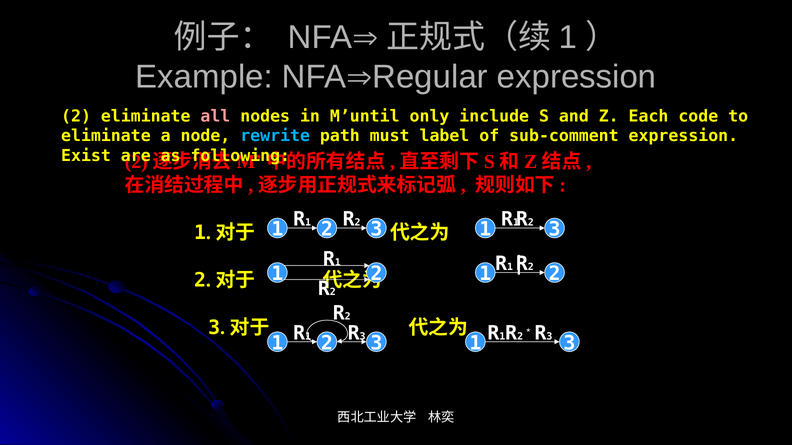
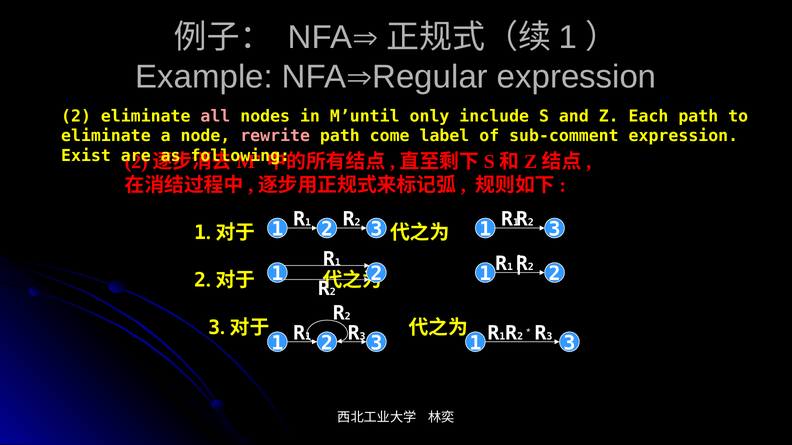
Each code: code -> path
rewrite colour: light blue -> pink
must: must -> come
